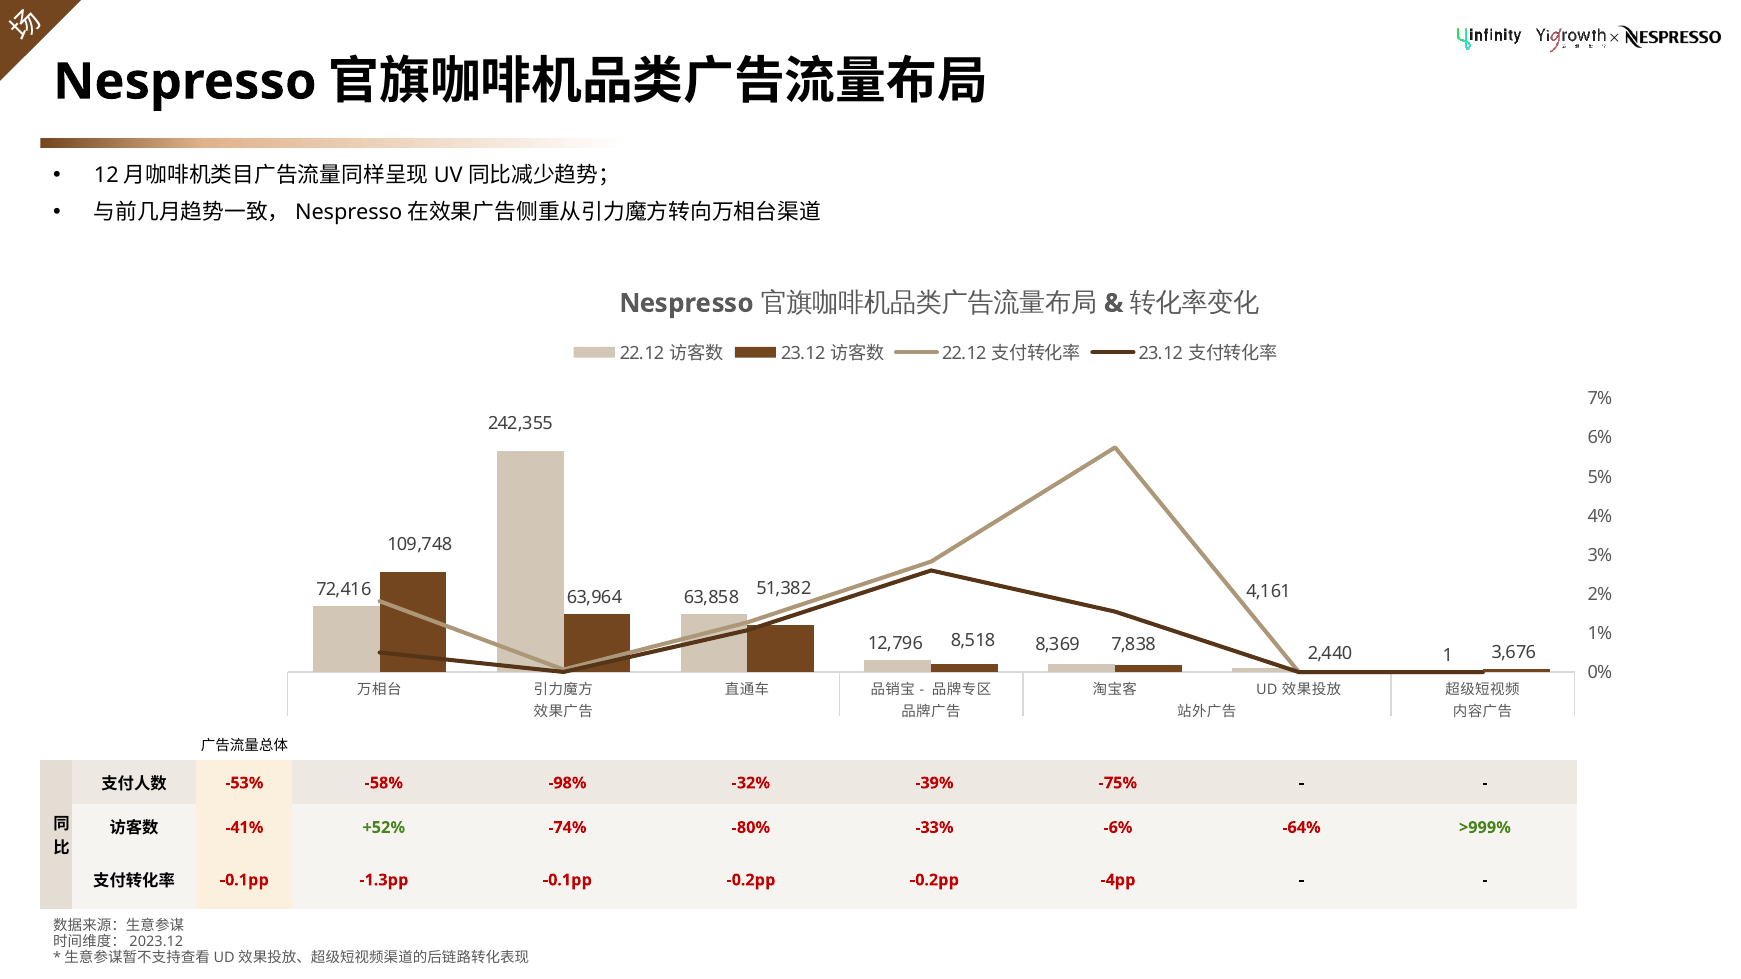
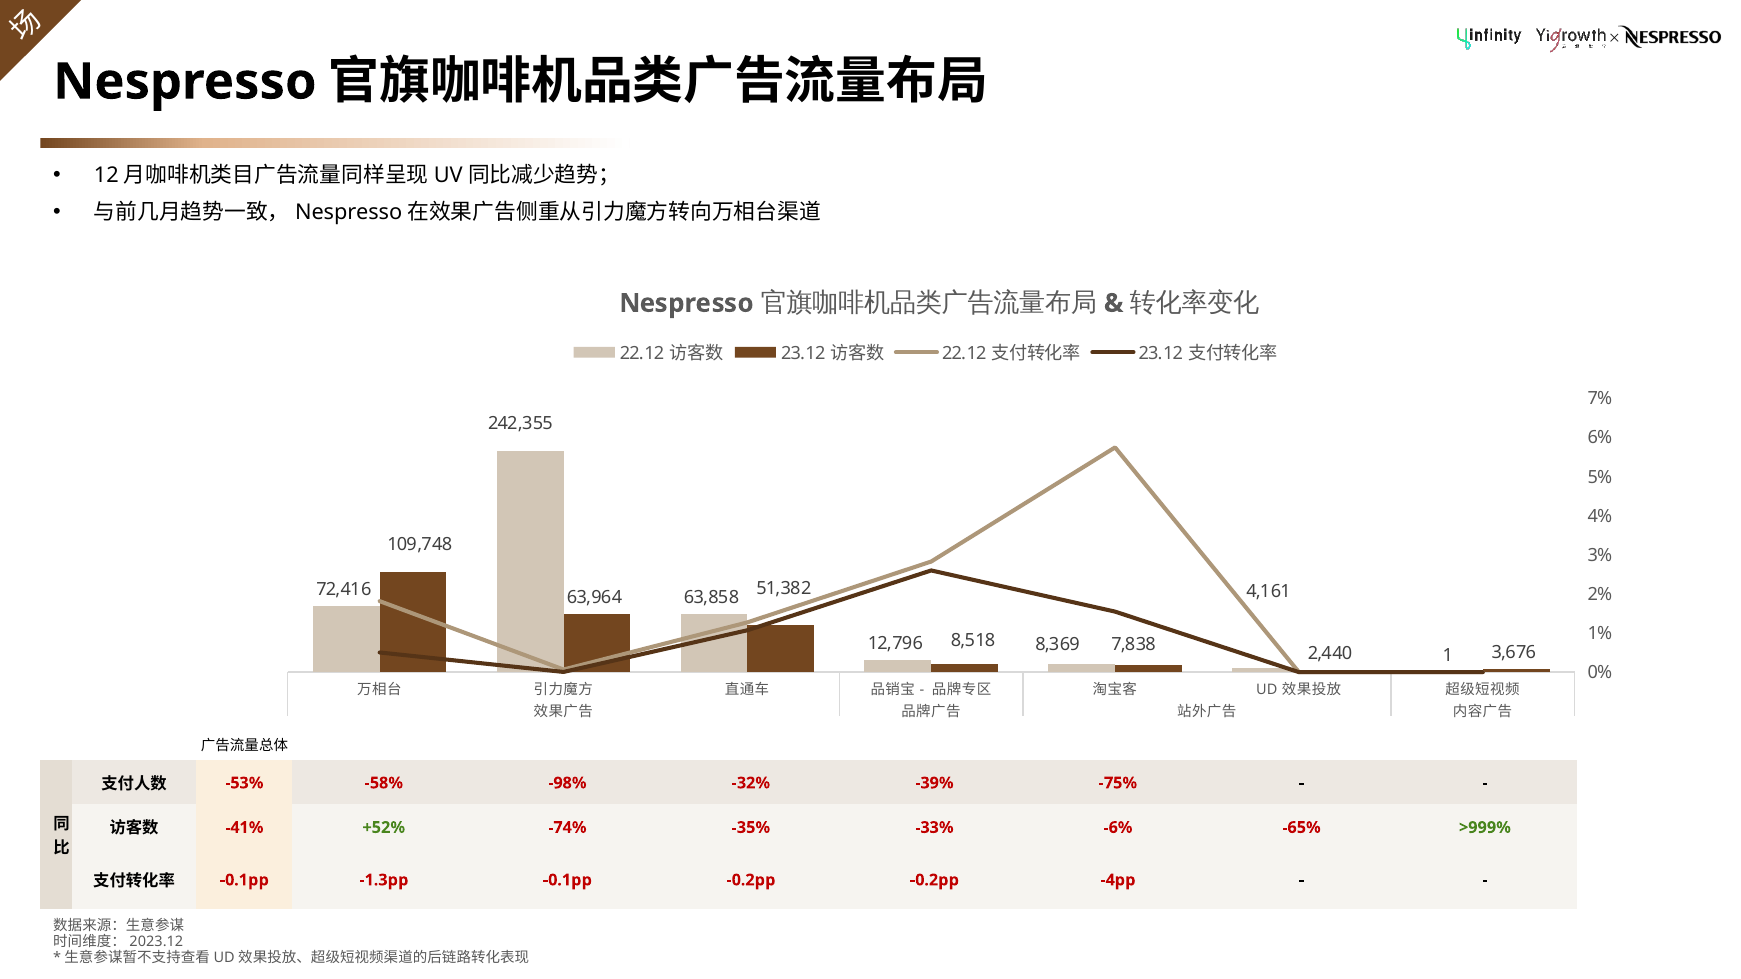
-80%: -80% -> -35%
-64%: -64% -> -65%
